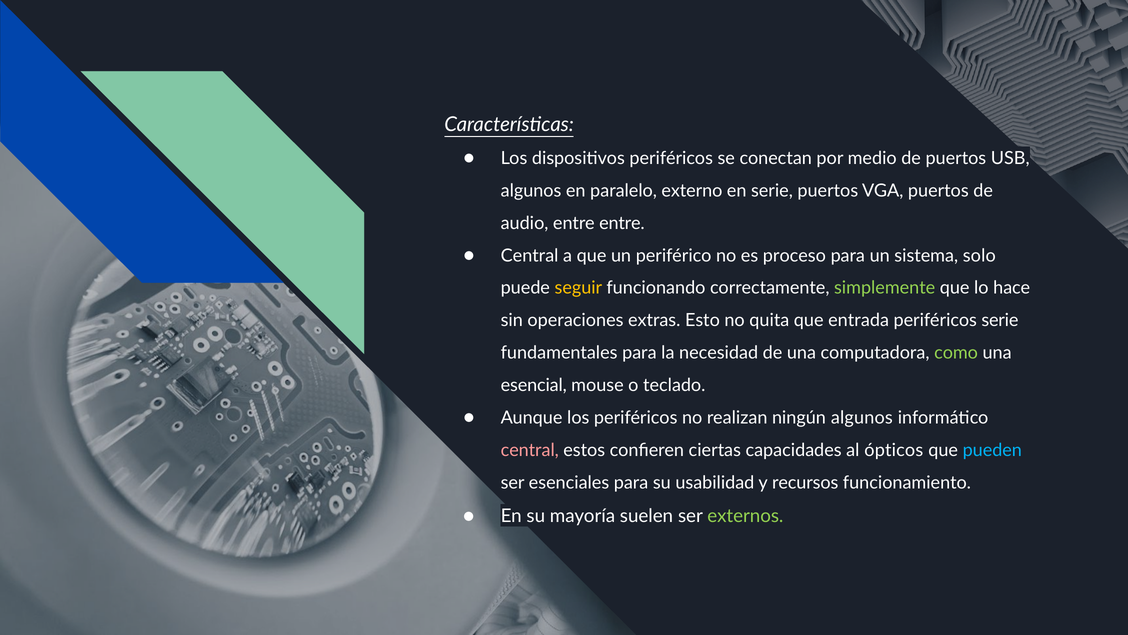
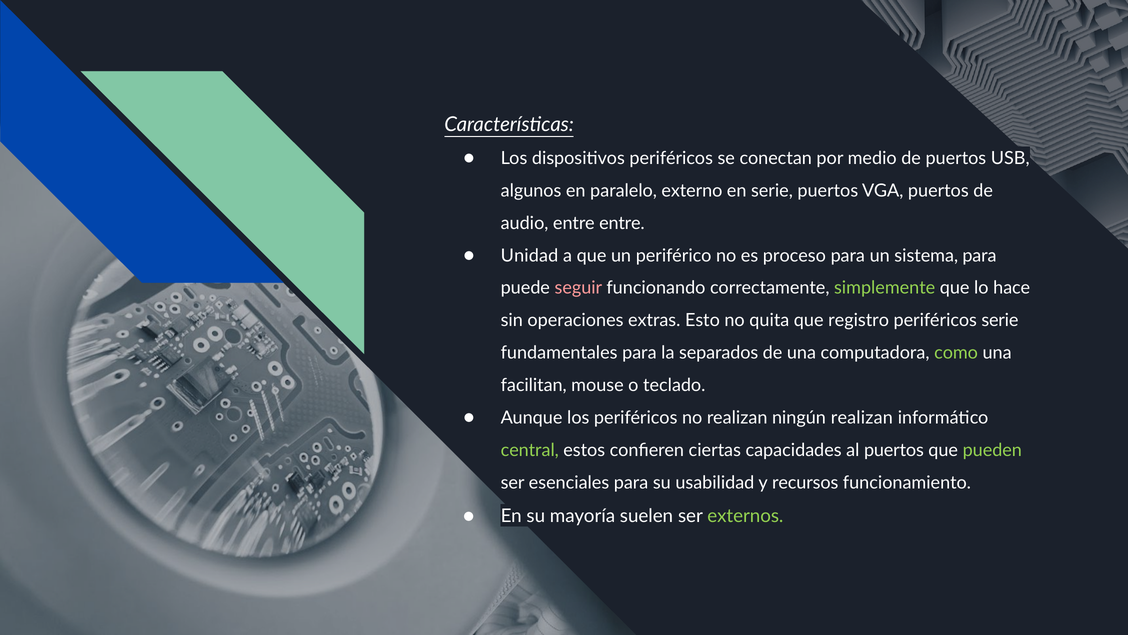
Central at (530, 255): Central -> Unidad
sistema solo: solo -> para
seguir colour: yellow -> pink
entrada: entrada -> registro
necesidad: necesidad -> separados
esencial: esencial -> facilitan
ningún algunos: algunos -> realizan
central at (530, 450) colour: pink -> light green
al ópticos: ópticos -> puertos
pueden colour: light blue -> light green
